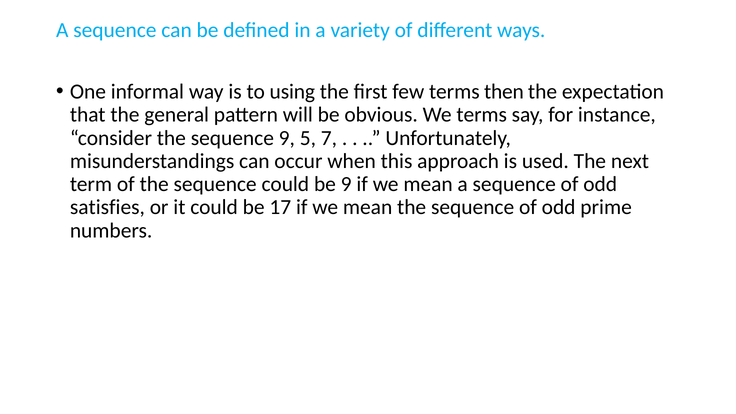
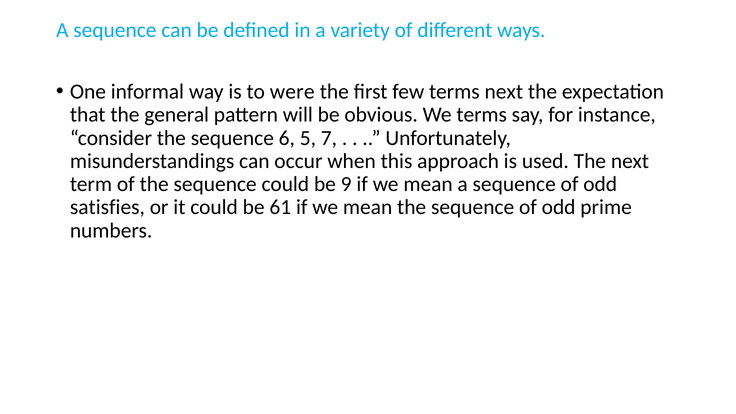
using: using -> were
terms then: then -> next
sequence 9: 9 -> 6
17: 17 -> 61
